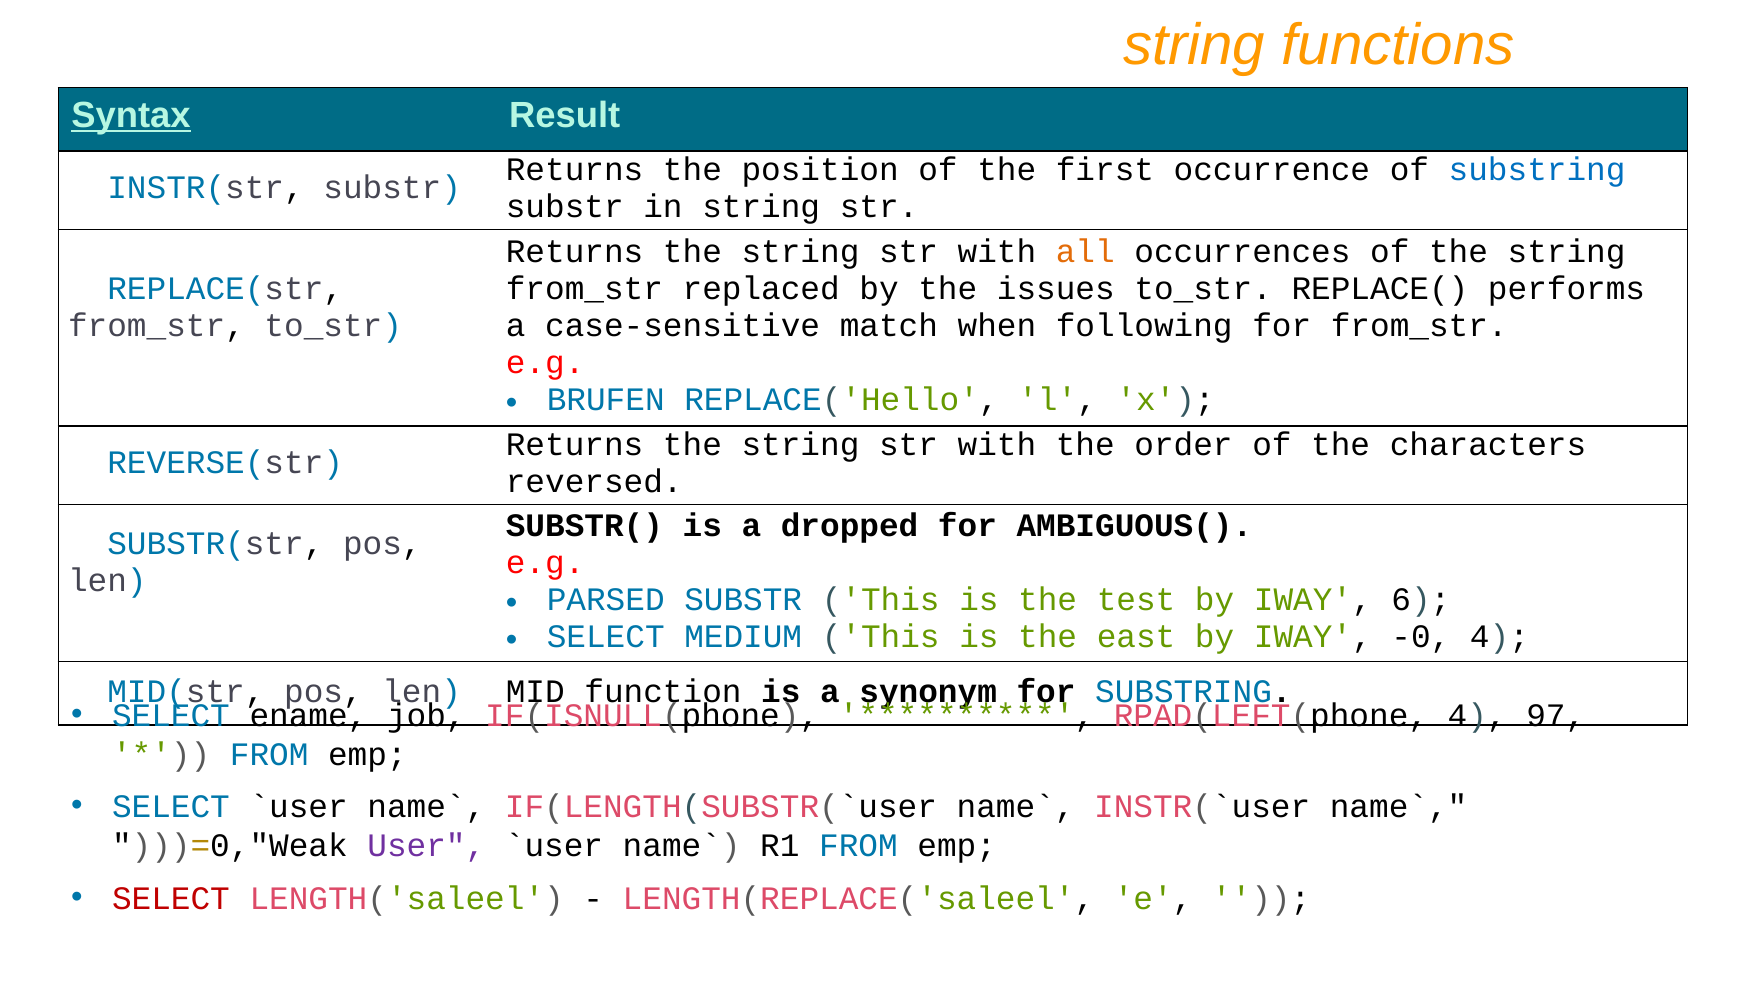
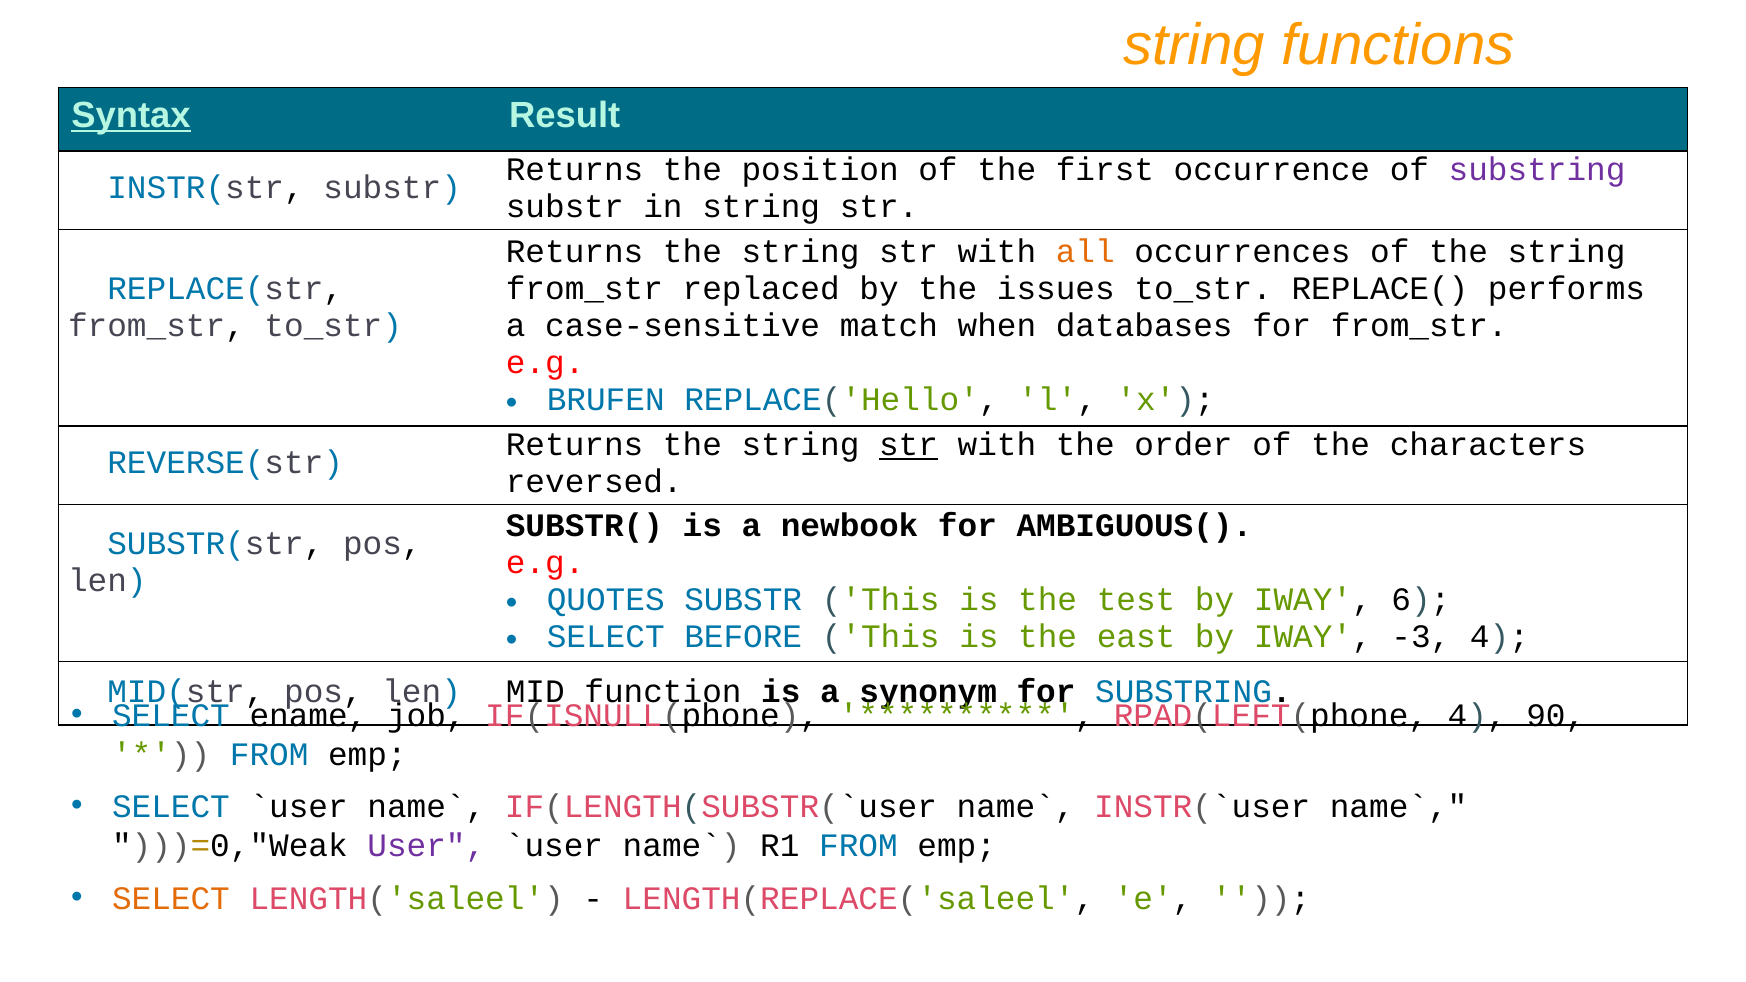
substring at (1537, 170) colour: blue -> purple
following: following -> databases
str at (909, 445) underline: none -> present
dropped: dropped -> newbook
PARSED: PARSED -> QUOTES
MEDIUM: MEDIUM -> BEFORE
-0: -0 -> -3
97: 97 -> 90
SELECT at (171, 899) colour: red -> orange
